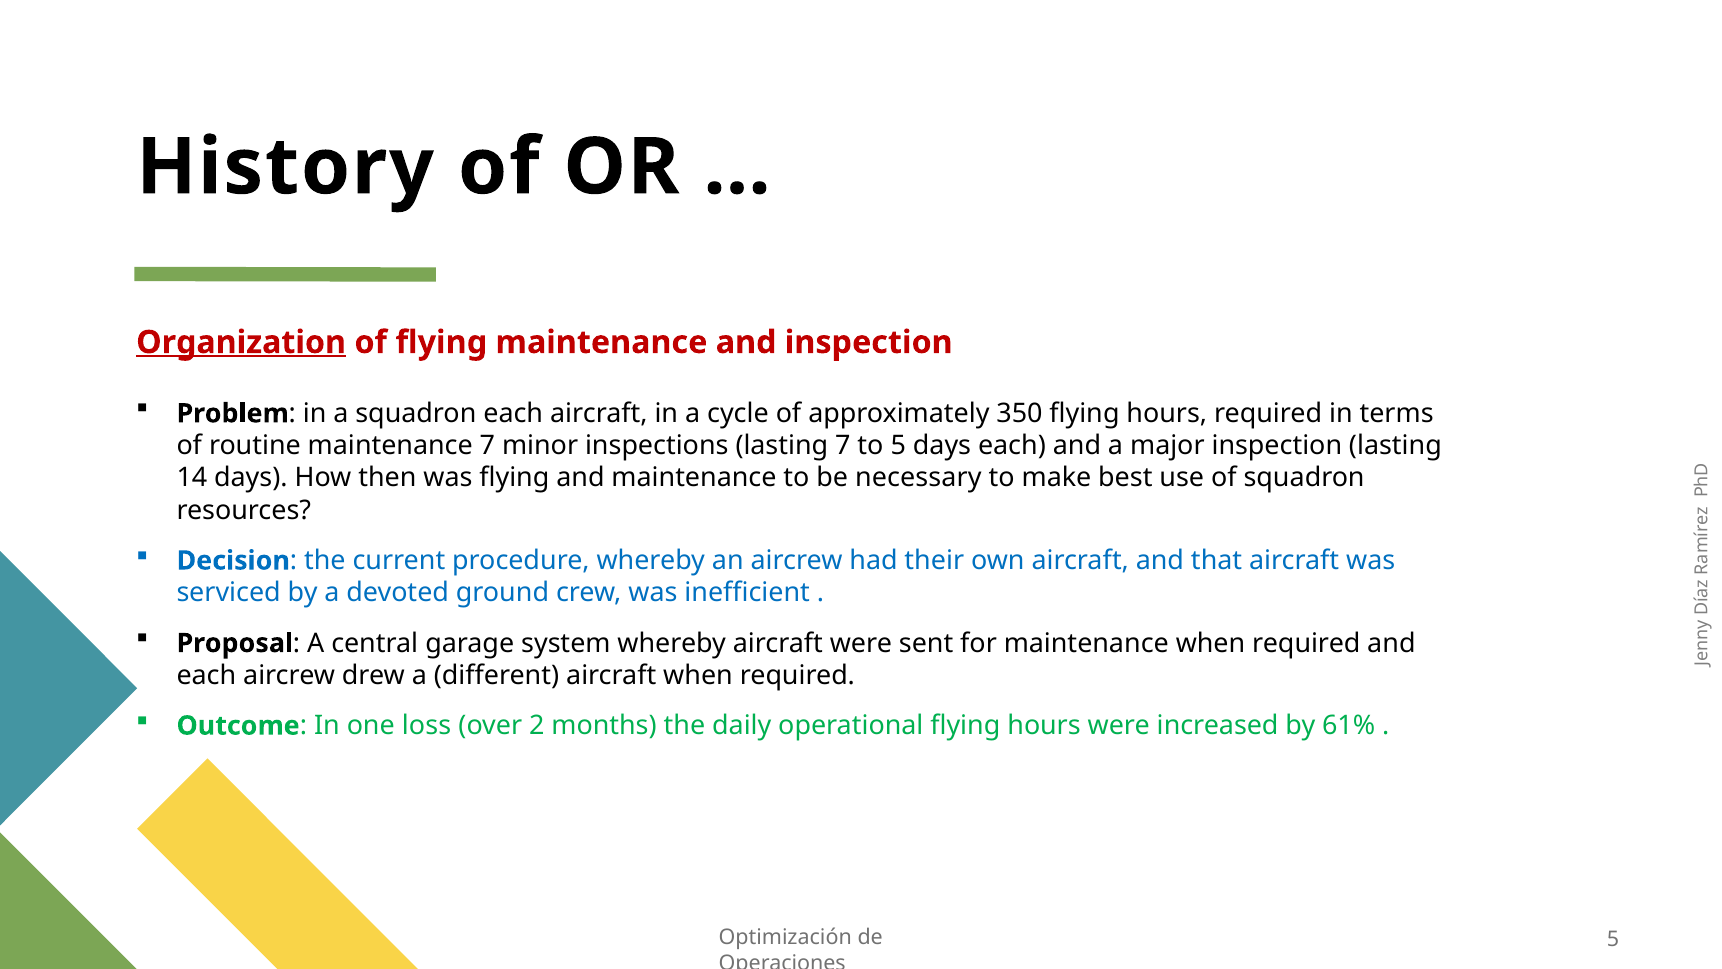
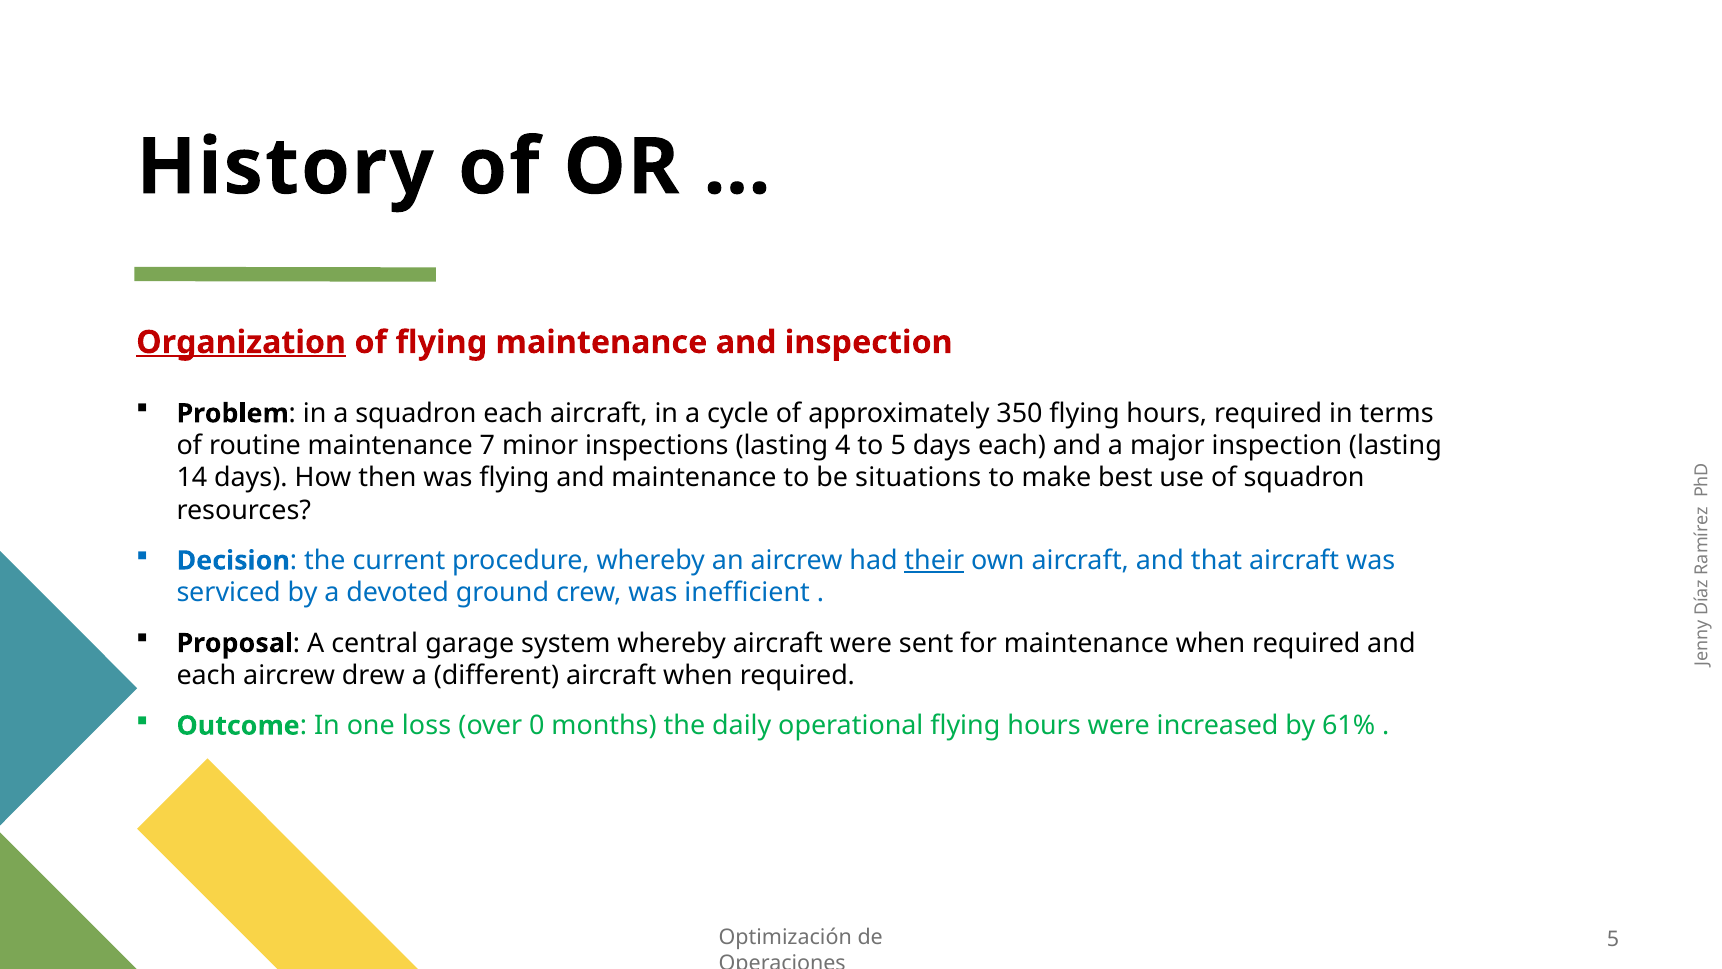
lasting 7: 7 -> 4
necessary: necessary -> situations
their underline: none -> present
2: 2 -> 0
